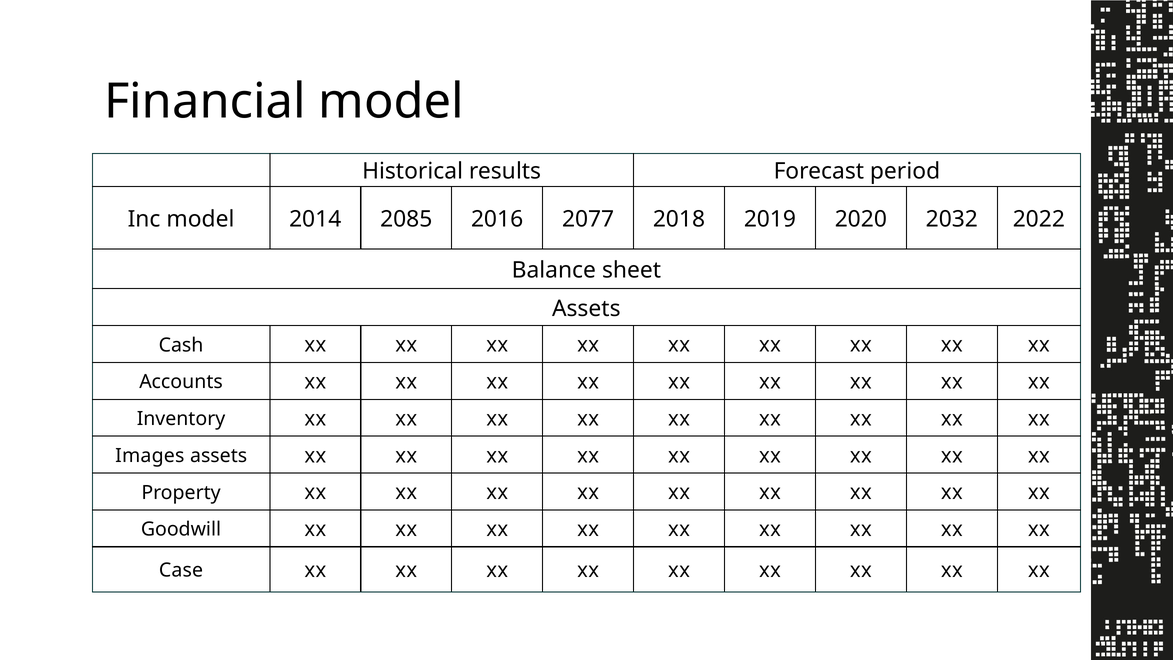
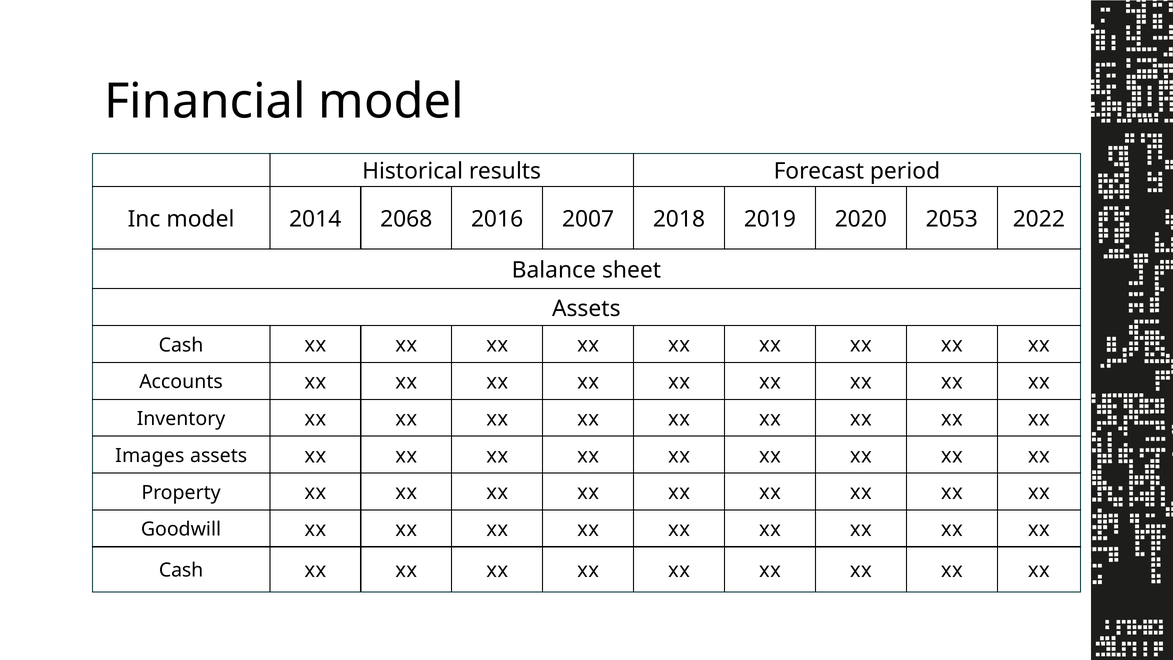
2085: 2085 -> 2068
2077: 2077 -> 2007
2032: 2032 -> 2053
Case at (181, 570): Case -> Cash
